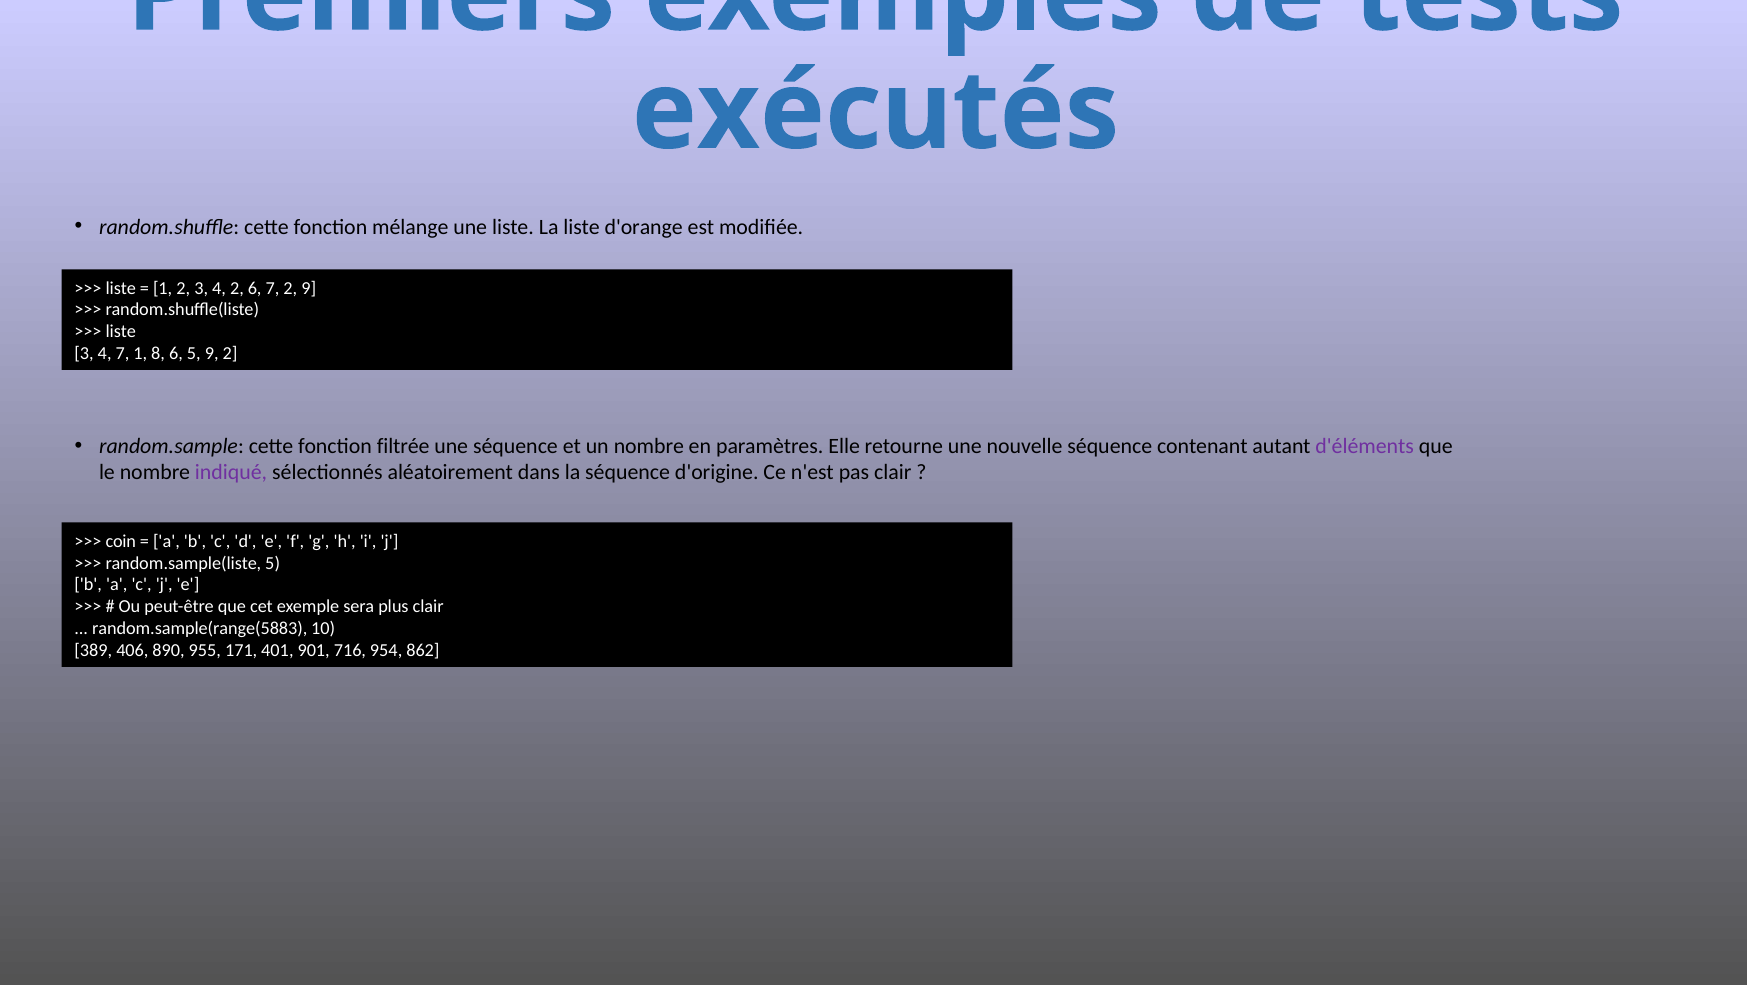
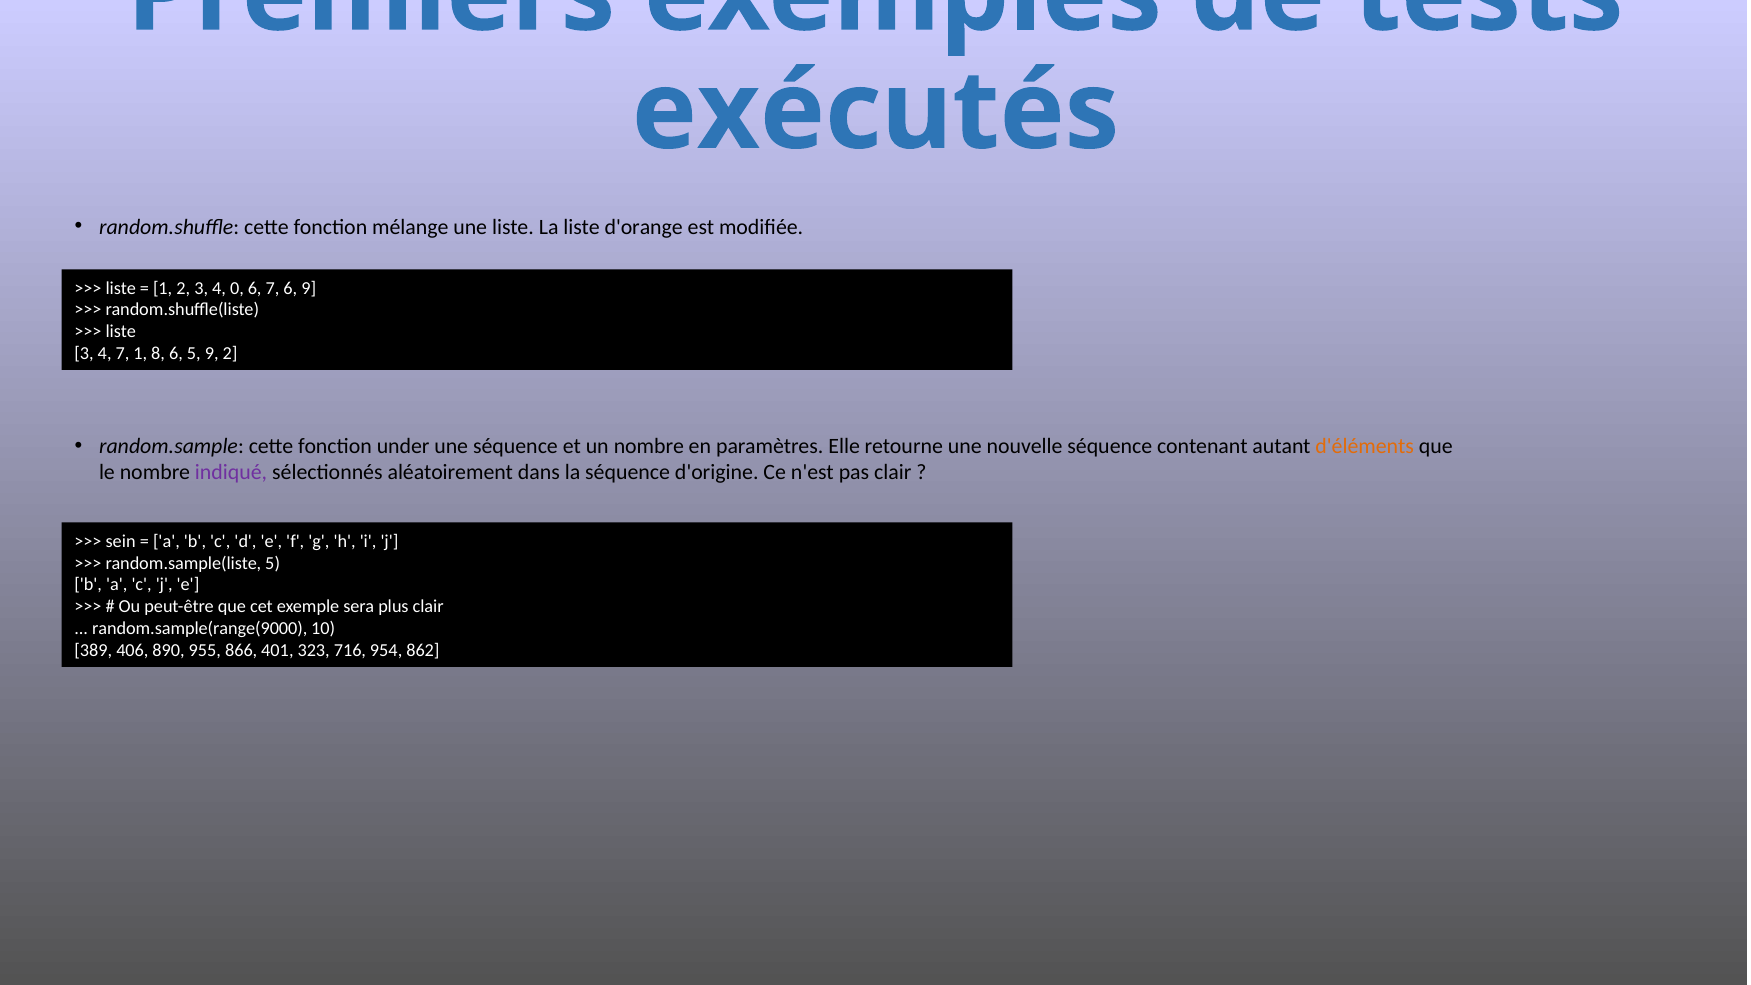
4 2: 2 -> 0
7 2: 2 -> 6
filtrée: filtrée -> under
d'éléments colour: purple -> orange
coin: coin -> sein
random.sample(range(5883: random.sample(range(5883 -> random.sample(range(9000
171: 171 -> 866
901: 901 -> 323
